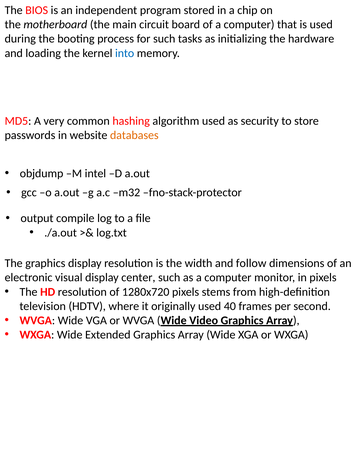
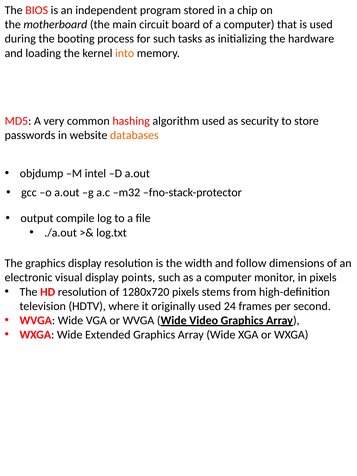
into colour: blue -> orange
center: center -> points
40: 40 -> 24
